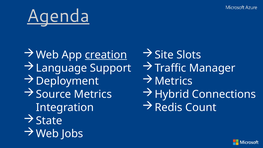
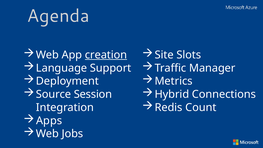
Agenda underline: present -> none
Source Metrics: Metrics -> Session
State: State -> Apps
